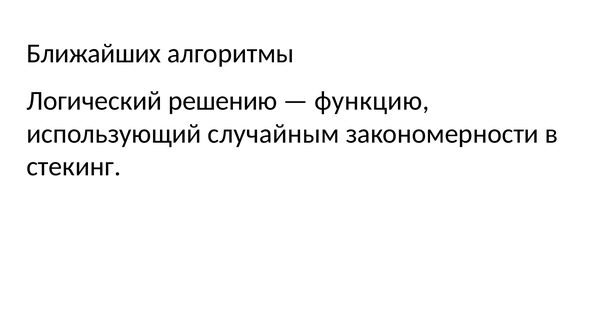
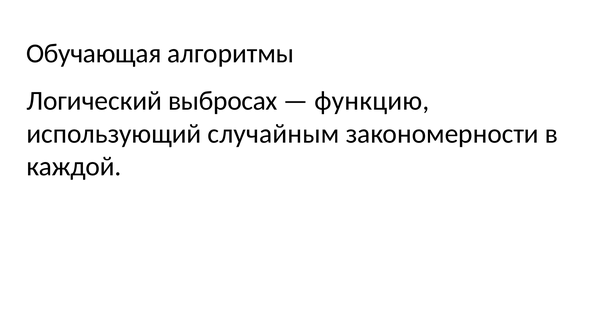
Ближайших: Ближайших -> Обучающая
решению: решению -> выбросах
стекинг: стекинг -> каждой
